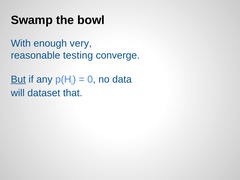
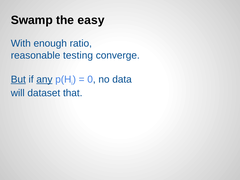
bowl: bowl -> easy
very: very -> ratio
any underline: none -> present
